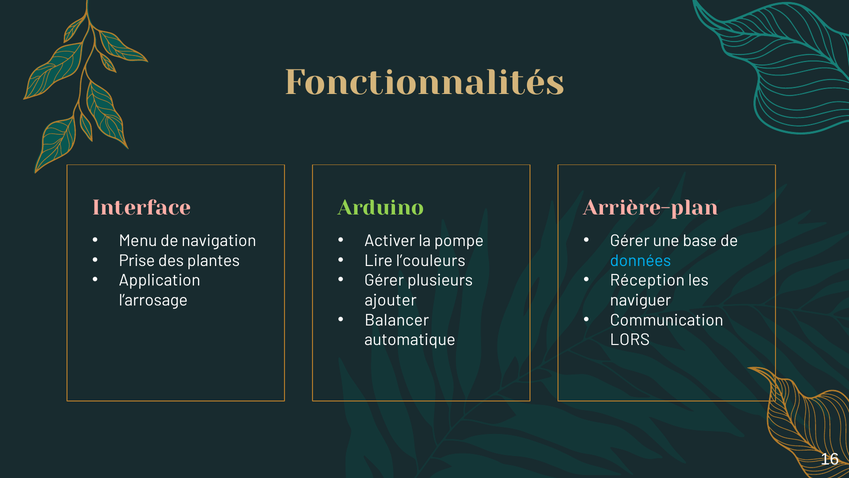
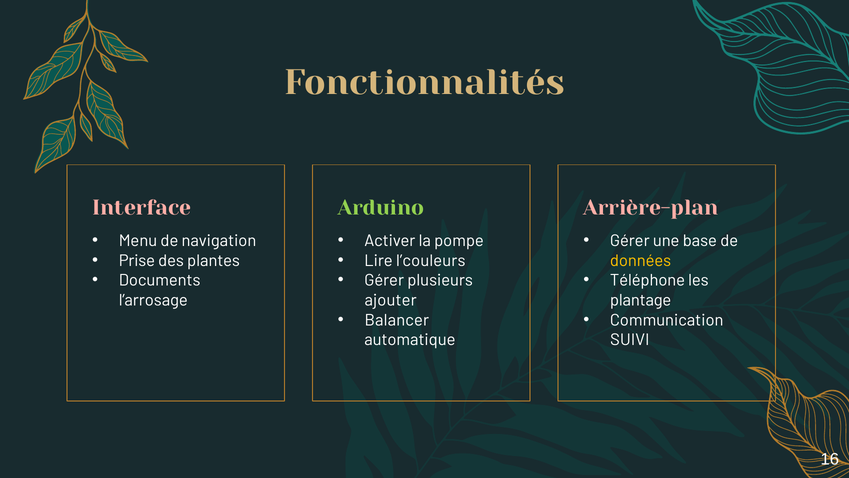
données colour: light blue -> yellow
Application: Application -> Documents
Réception: Réception -> Téléphone
naviguer: naviguer -> plantage
LORS: LORS -> SUIVI
